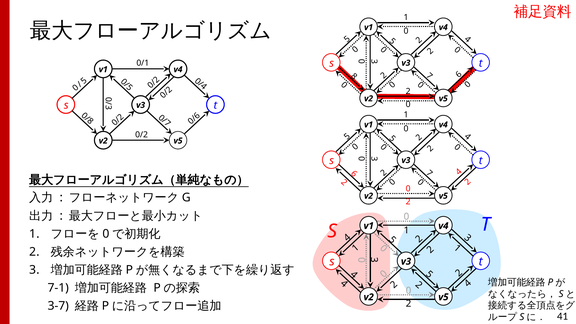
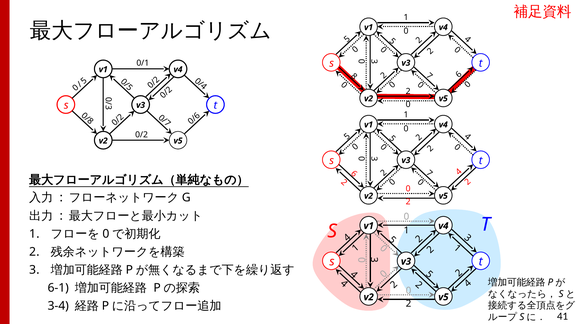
7-1: 7-1 -> 6-1
3-7: 3-7 -> 3-4
